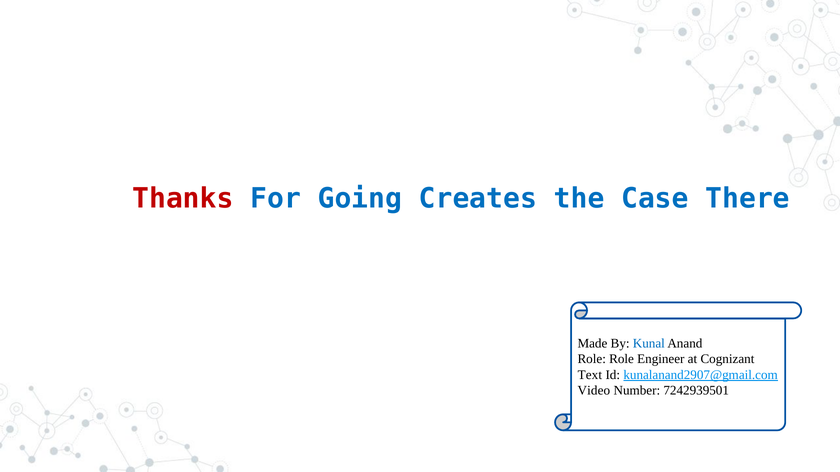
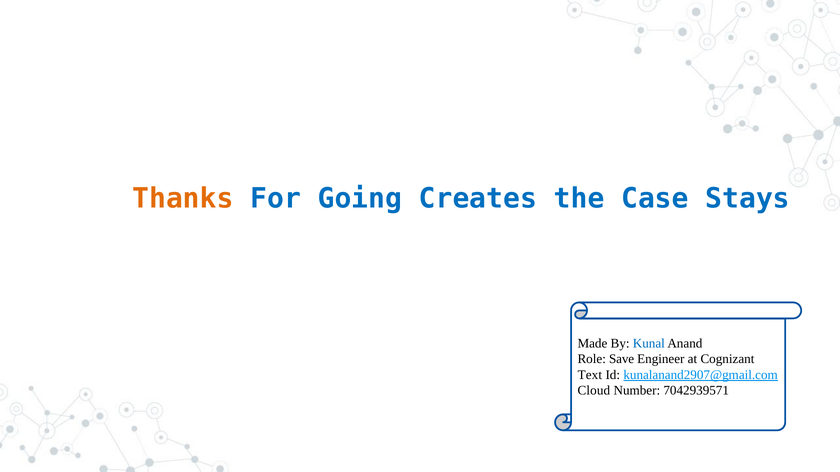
Thanks colour: red -> orange
There: There -> Stays
Role Role: Role -> Save
Video: Video -> Cloud
7242939501: 7242939501 -> 7042939571
